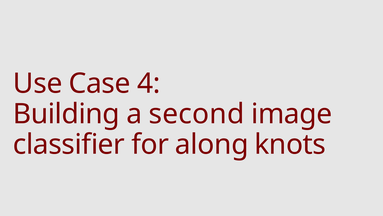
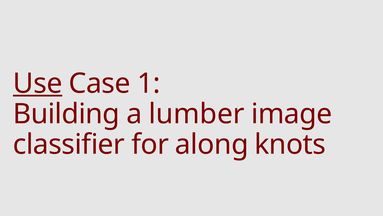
Use underline: none -> present
4: 4 -> 1
second: second -> lumber
